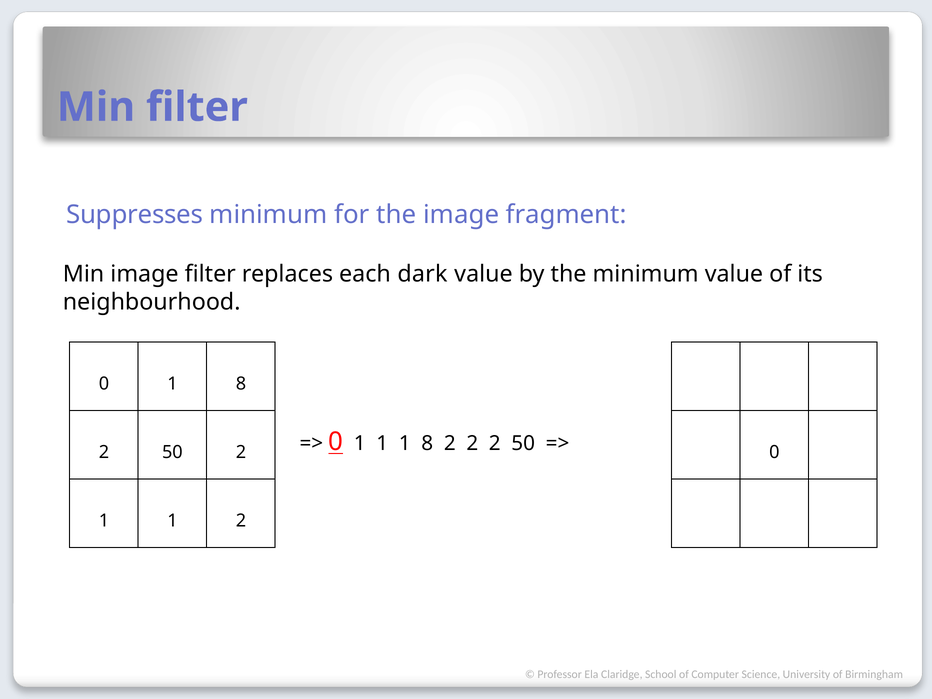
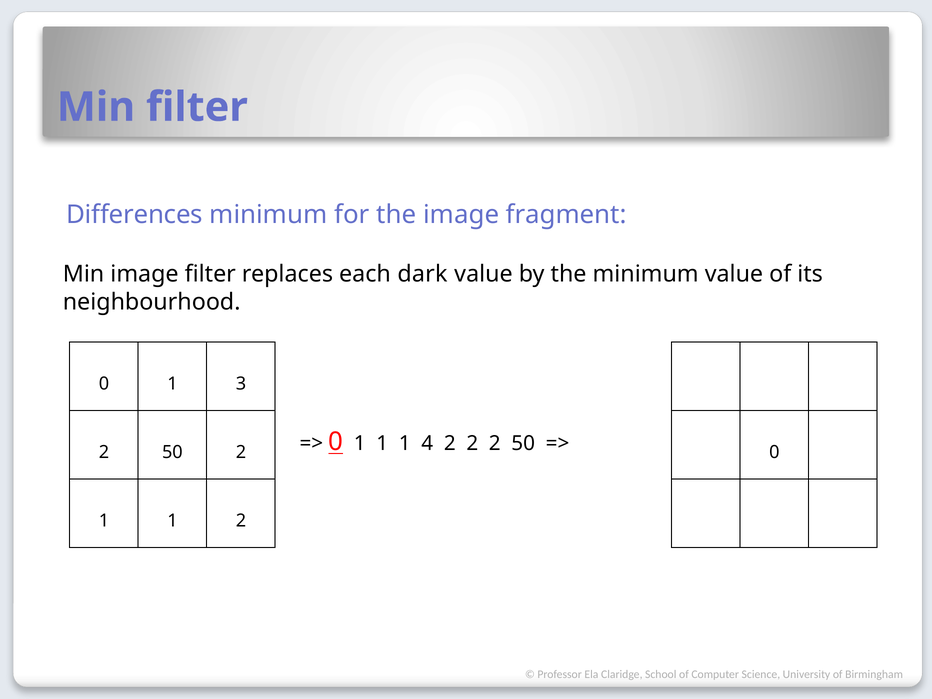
Suppresses: Suppresses -> Differences
0 1 8: 8 -> 3
1 1 8: 8 -> 4
